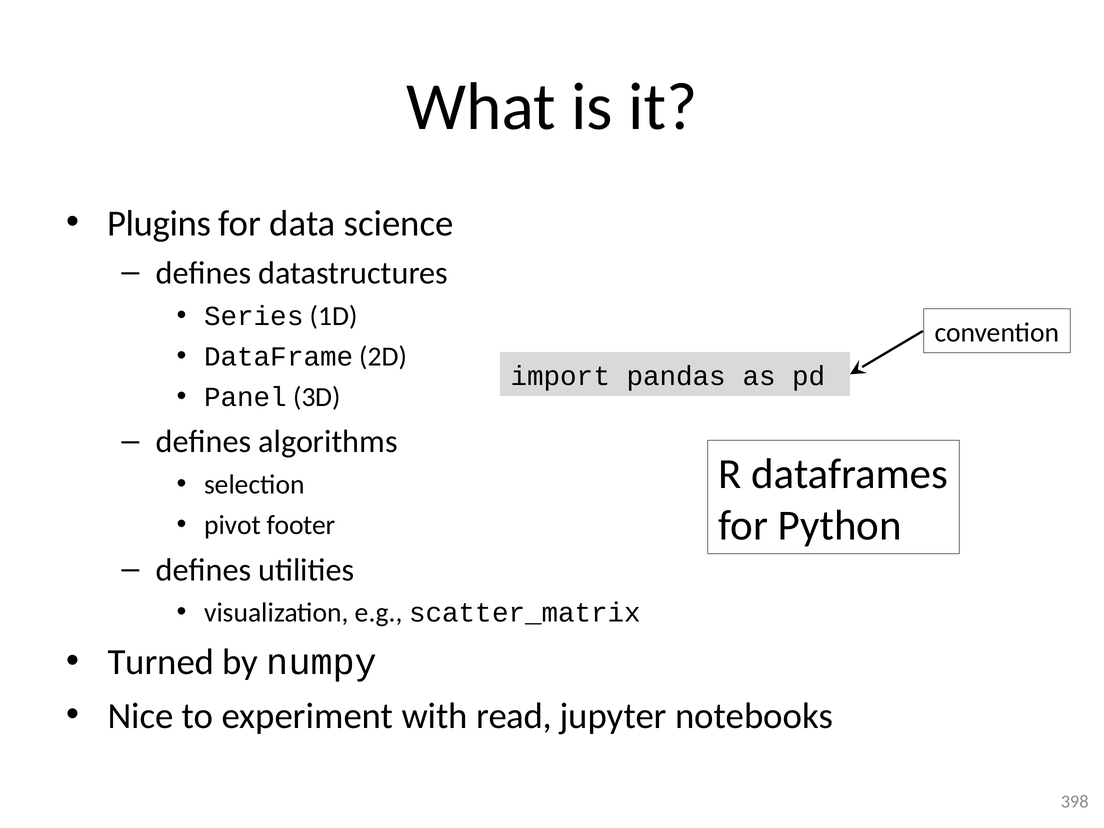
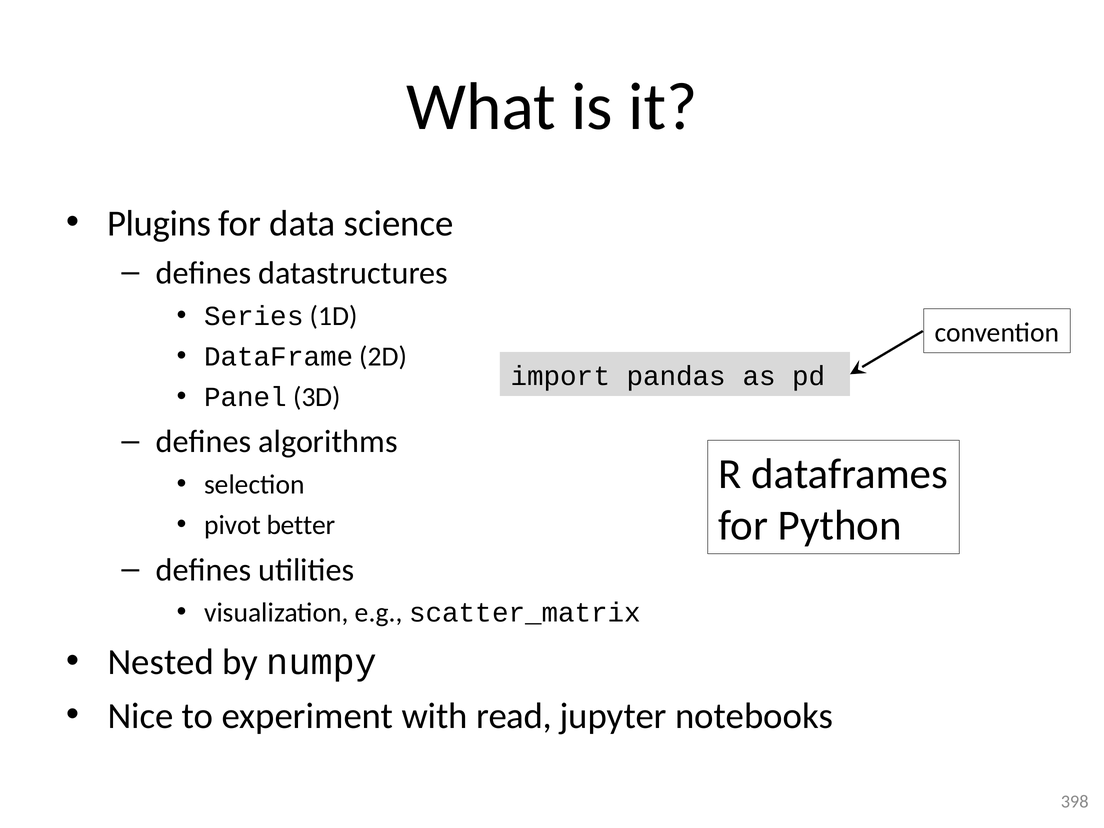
footer: footer -> better
Turned: Turned -> Nested
